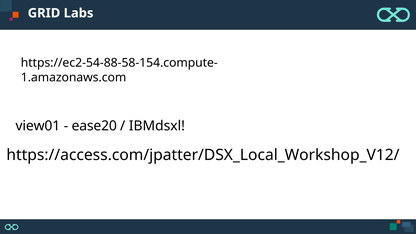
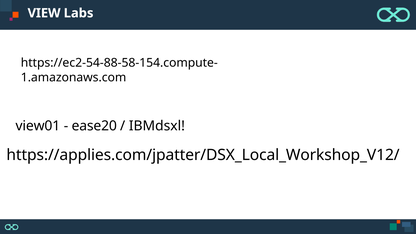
GRID: GRID -> VIEW
https://access.com/jpatter/DSX_Local_Workshop_V12/: https://access.com/jpatter/DSX_Local_Workshop_V12/ -> https://applies.com/jpatter/DSX_Local_Workshop_V12/
